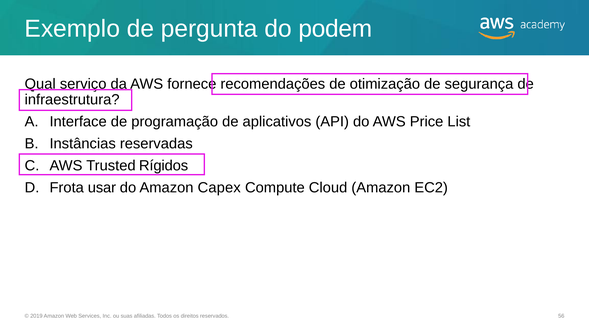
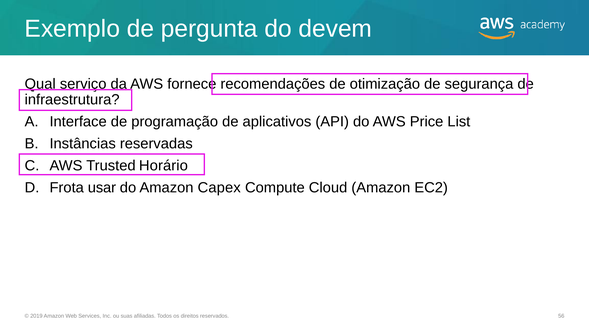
podem: podem -> devem
Rígidos: Rígidos -> Horário
